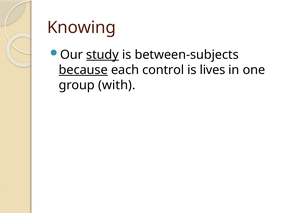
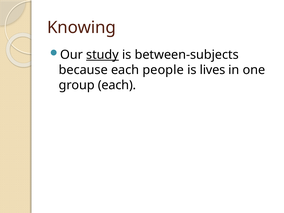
because underline: present -> none
control: control -> people
group with: with -> each
